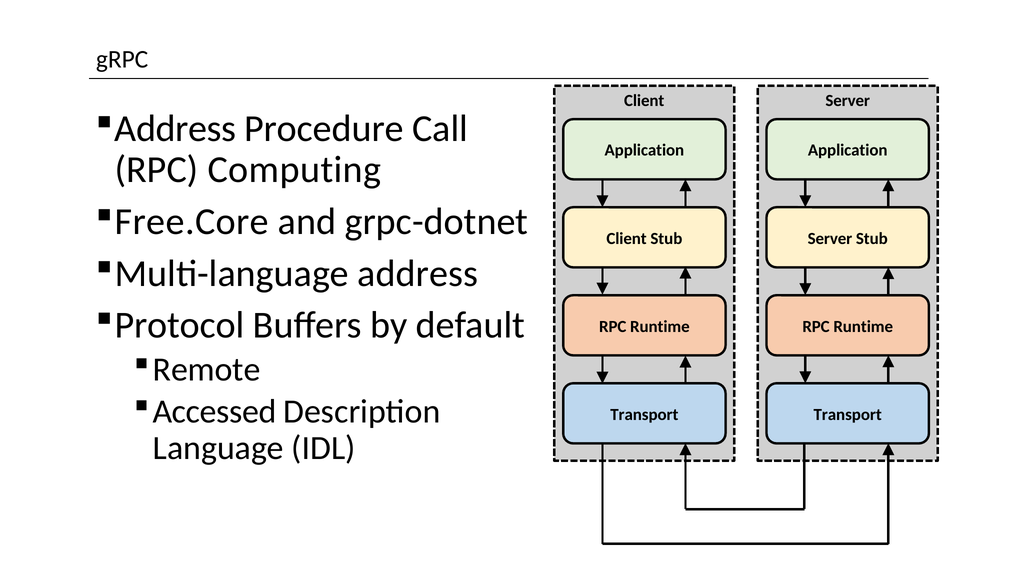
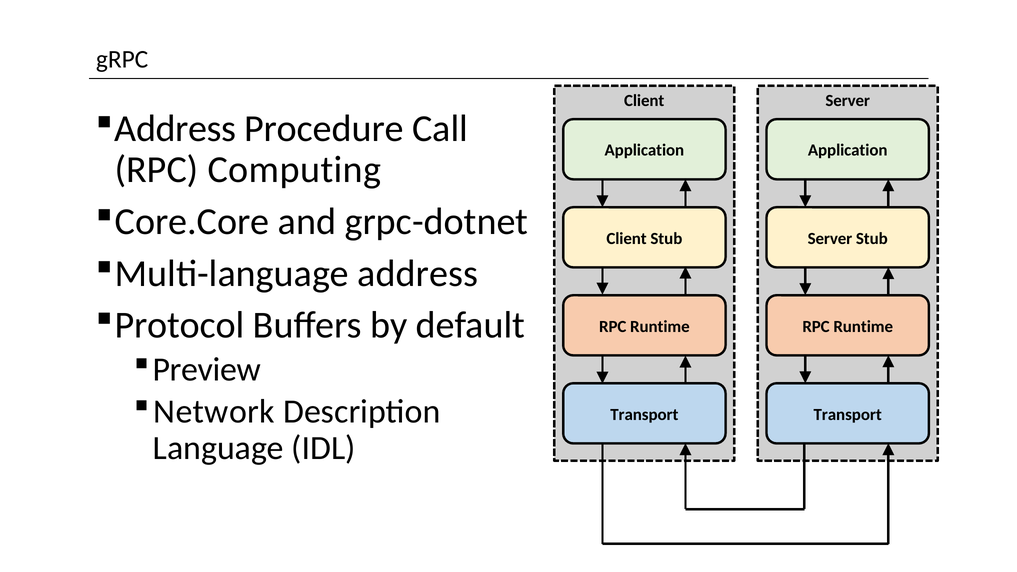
Free.Core: Free.Core -> Core.Core
Remote: Remote -> Preview
Accessed: Accessed -> Network
